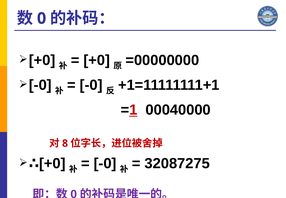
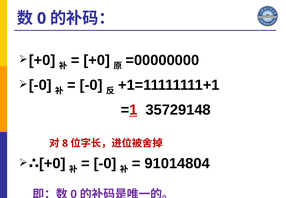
00040000: 00040000 -> 35729148
32087275: 32087275 -> 91014804
